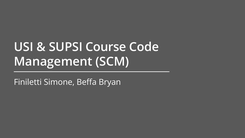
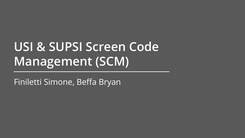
Course: Course -> Screen
